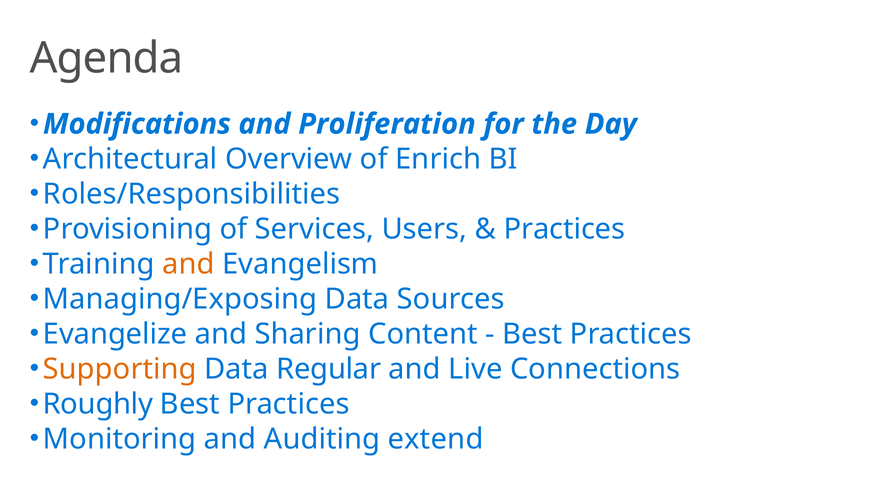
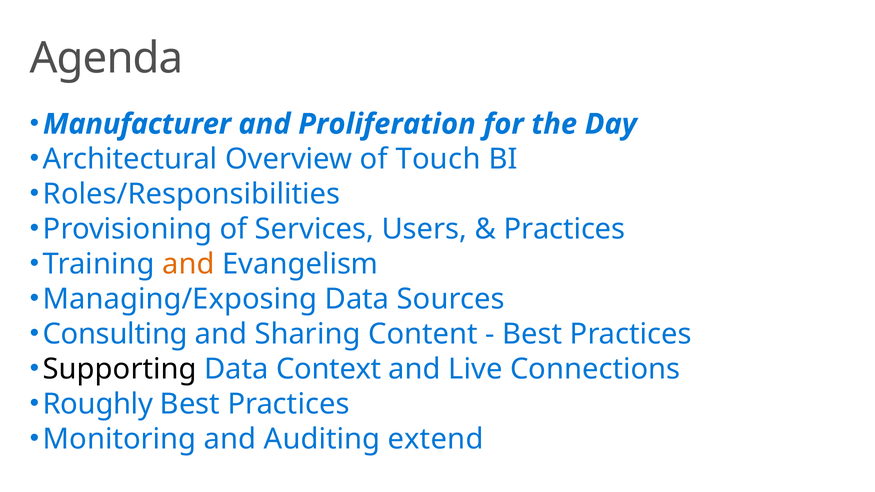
Modifications: Modifications -> Manufacturer
Enrich: Enrich -> Touch
Evangelize: Evangelize -> Consulting
Supporting colour: orange -> black
Regular: Regular -> Context
